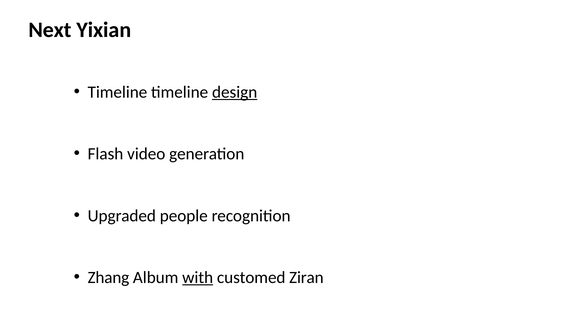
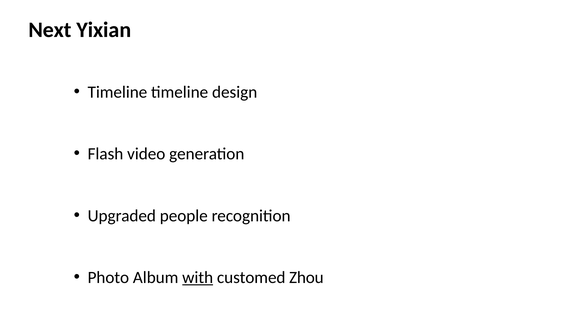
design underline: present -> none
Zhang: Zhang -> Photo
Ziran: Ziran -> Zhou
